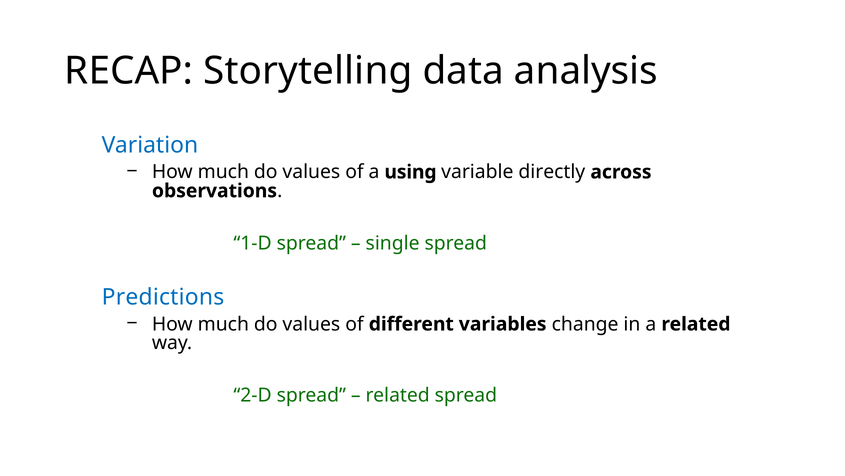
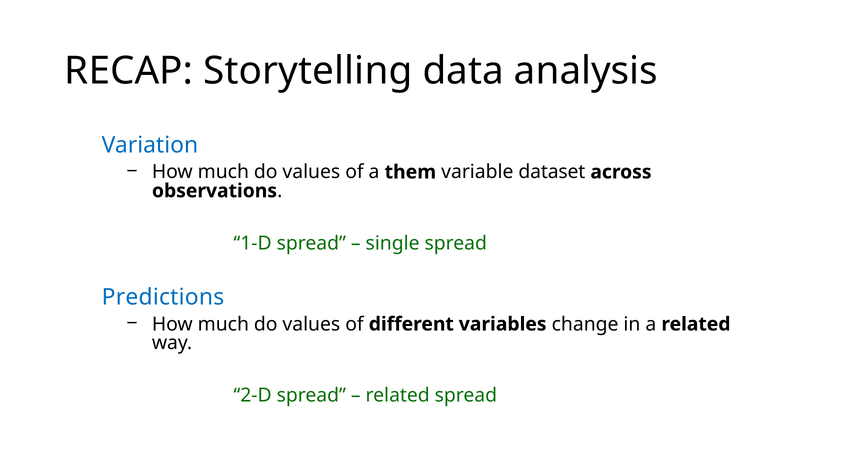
using: using -> them
directly: directly -> dataset
